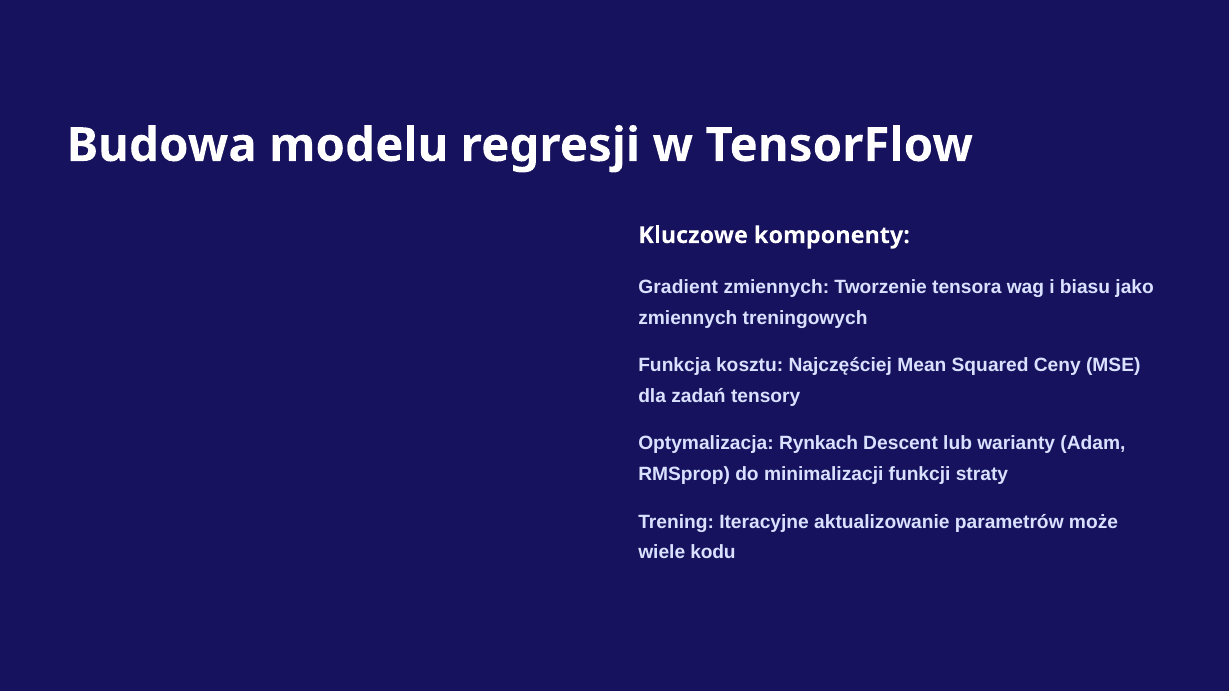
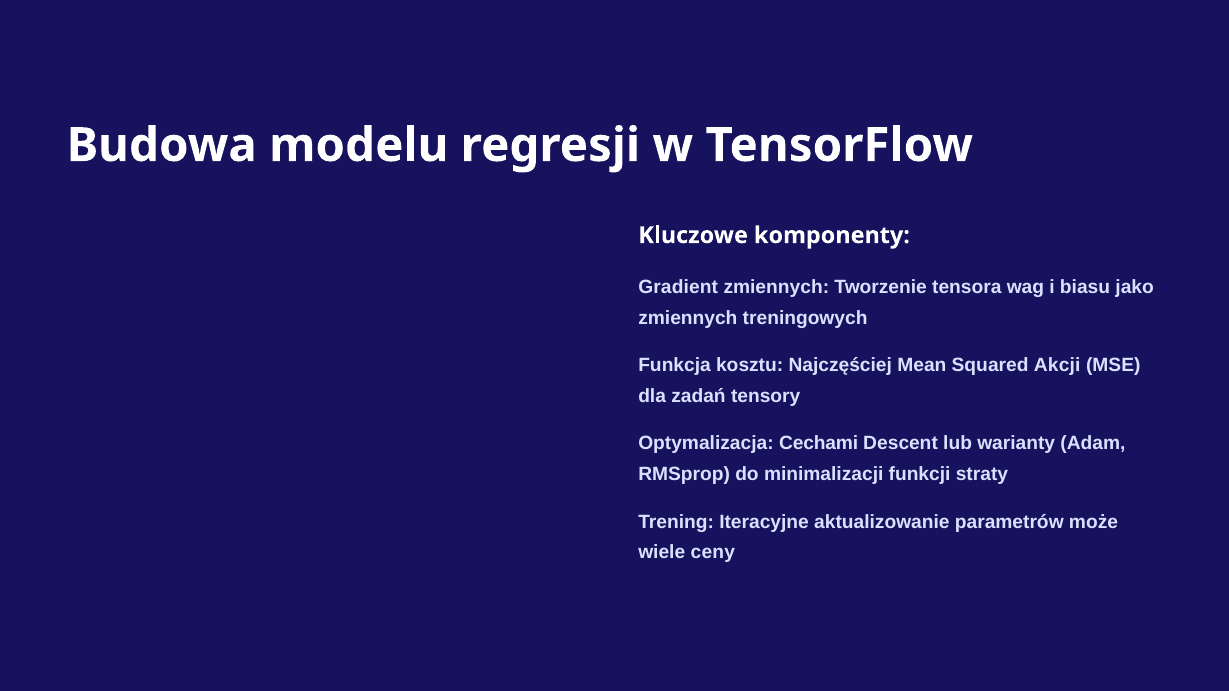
Ceny: Ceny -> Akcji
Rynkach: Rynkach -> Cechami
kodu: kodu -> ceny
